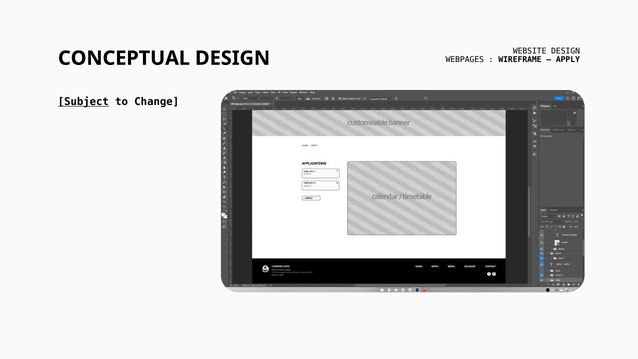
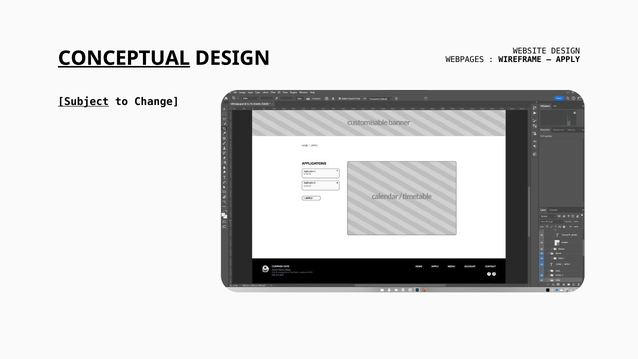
CONCEPTUAL underline: none -> present
